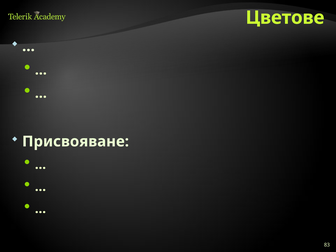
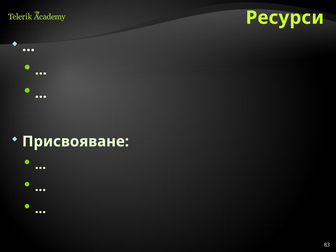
Цветове: Цветове -> Ресурси
